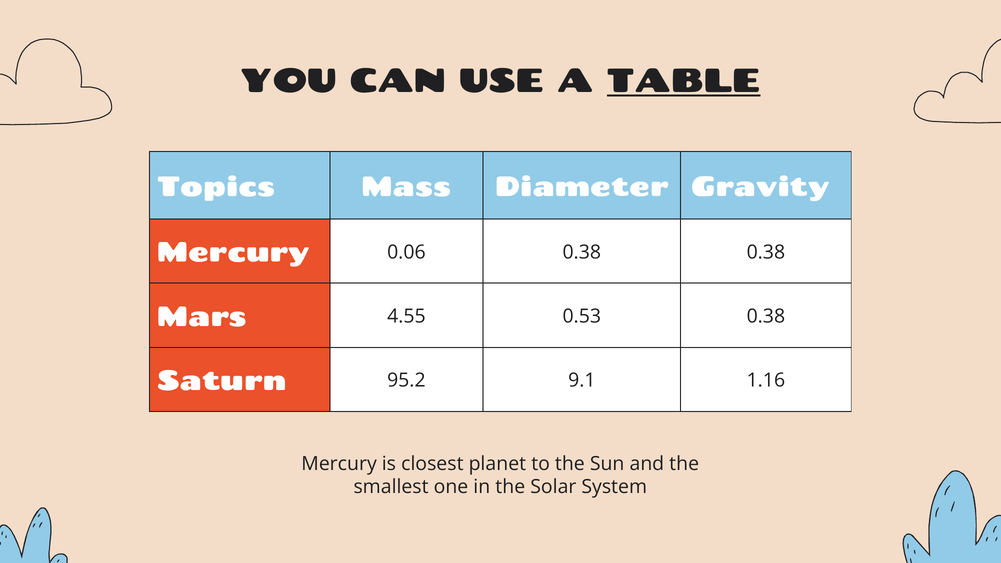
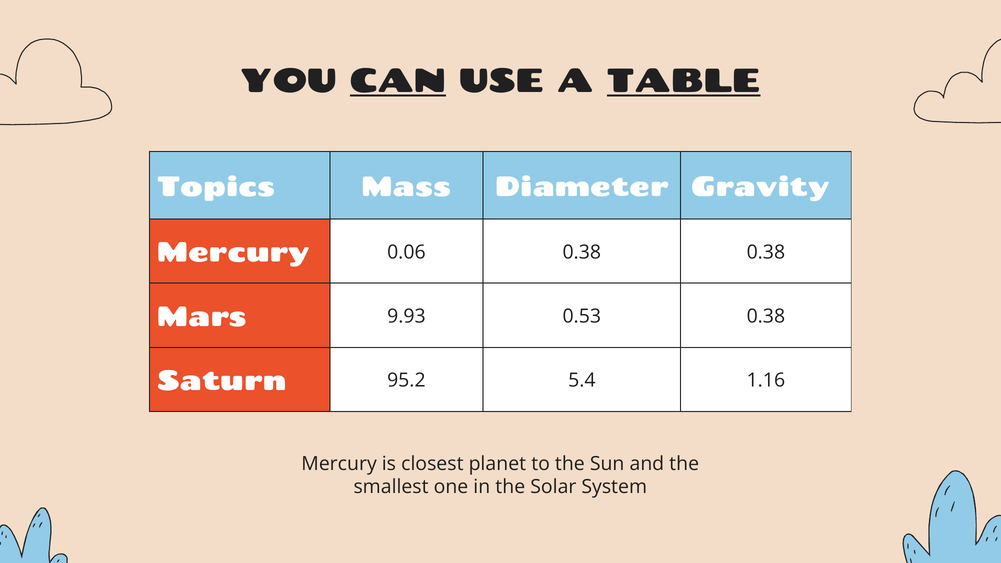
CAN underline: none -> present
4.55: 4.55 -> 9.93
9.1: 9.1 -> 5.4
